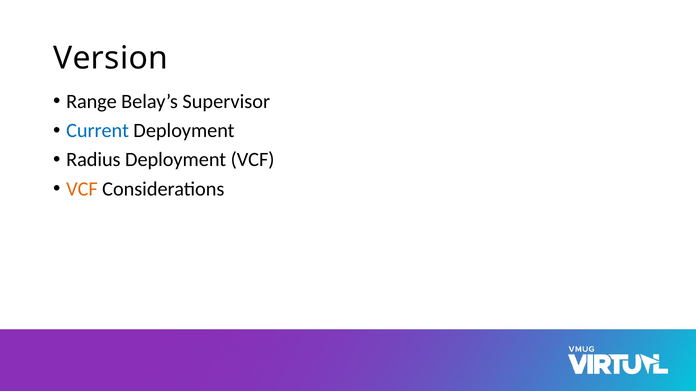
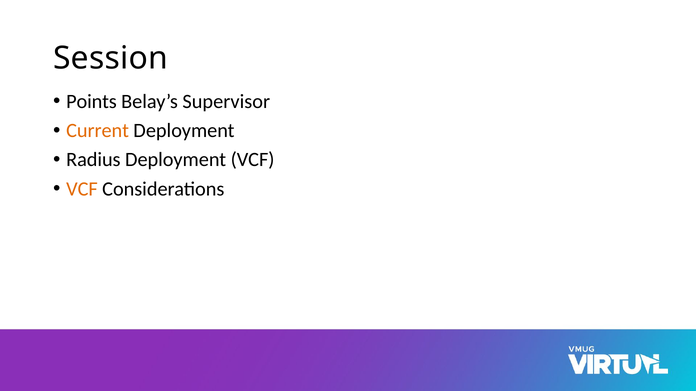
Version: Version -> Session
Range: Range -> Points
Current colour: blue -> orange
